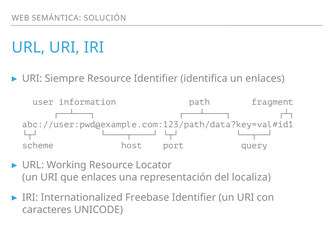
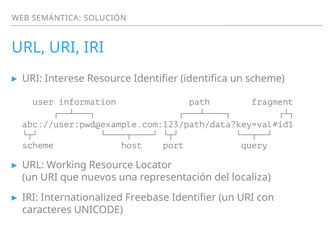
Siempre: Siempre -> Interese
un enlaces: enlaces -> scheme
que enlaces: enlaces -> nuevos
